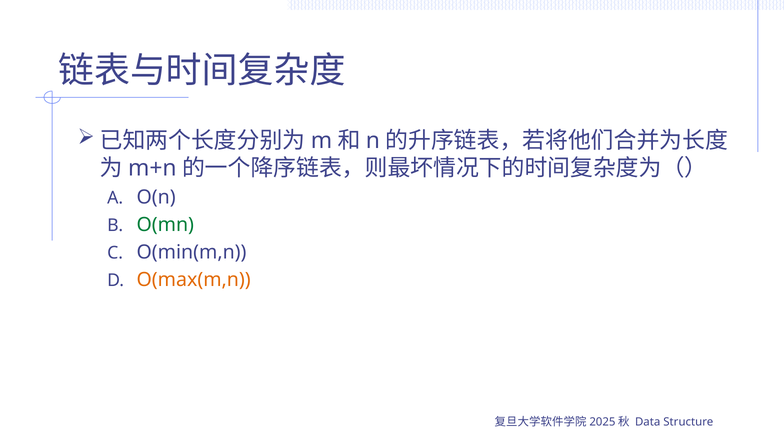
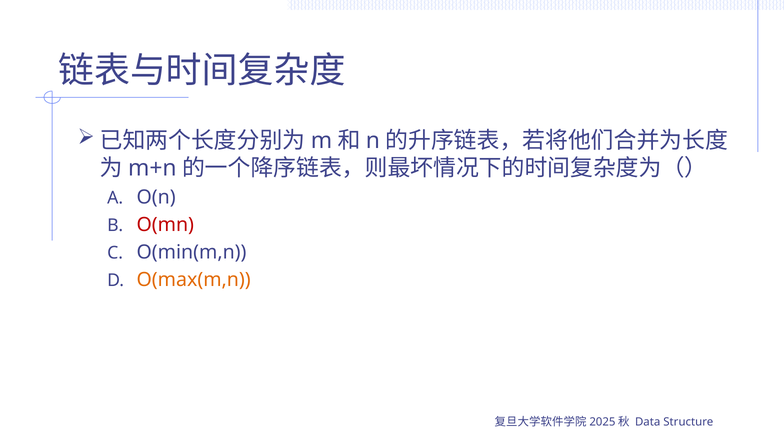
O(mn colour: green -> red
